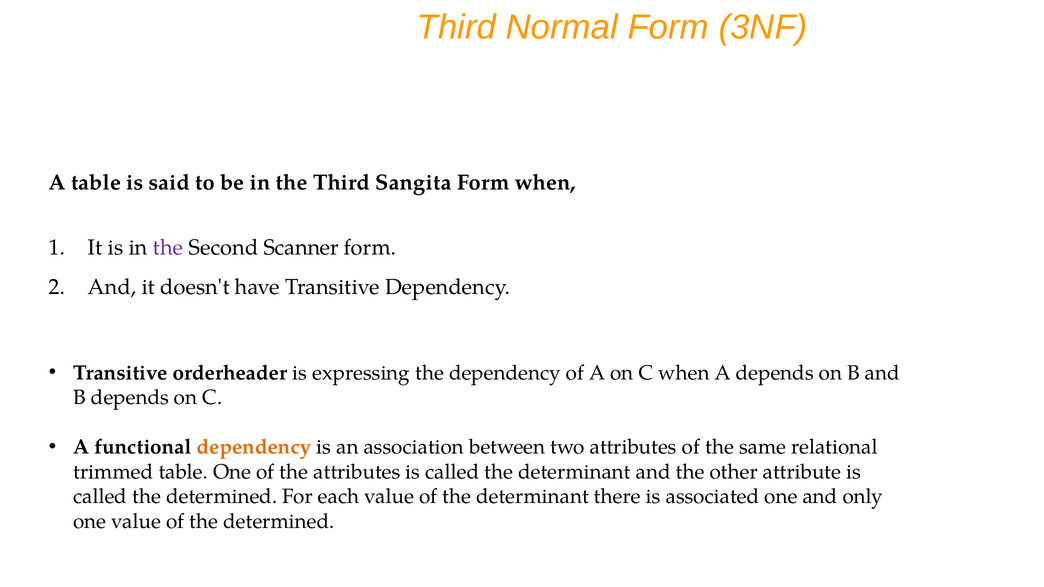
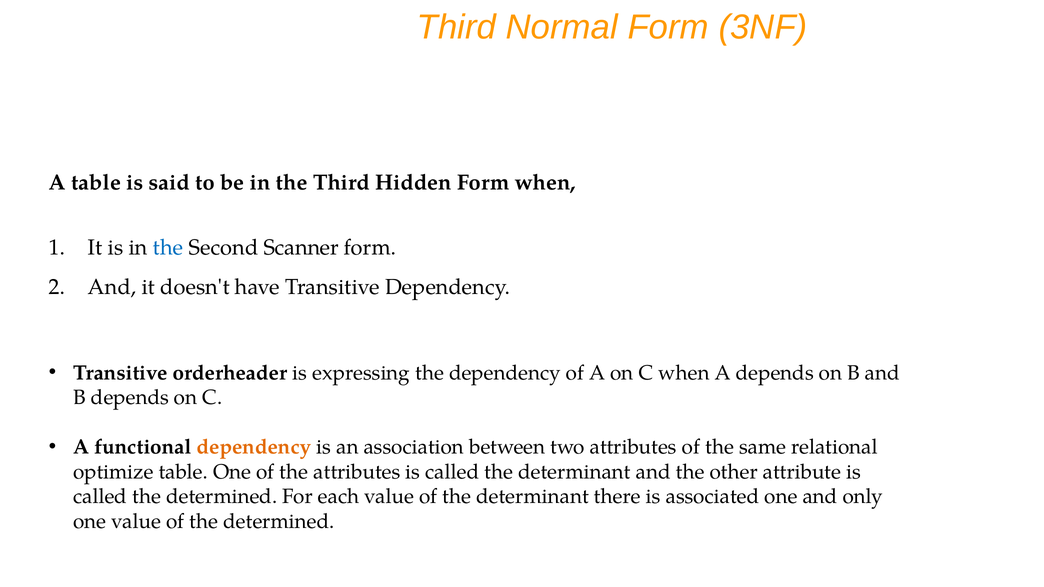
Sangita: Sangita -> Hidden
the at (168, 248) colour: purple -> blue
trimmed: trimmed -> optimize
